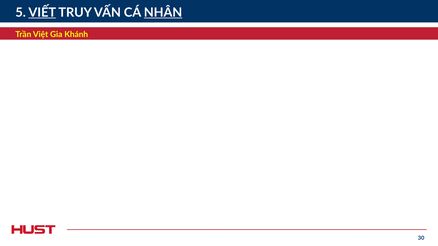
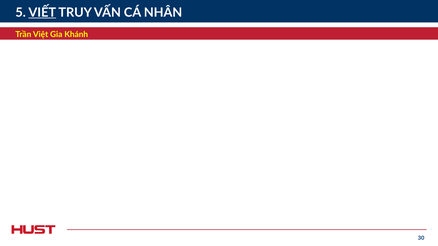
NHÂN underline: present -> none
